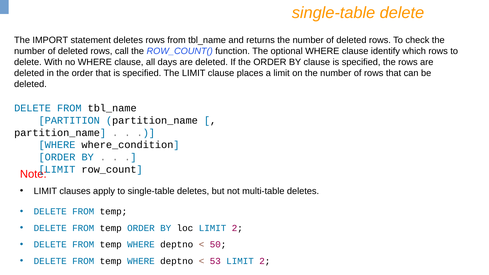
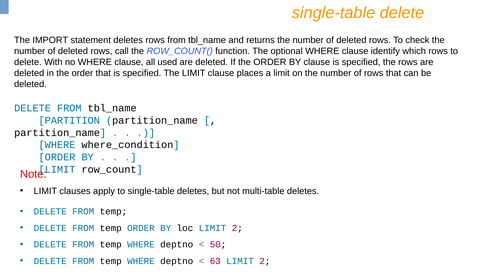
days: days -> used
53: 53 -> 63
